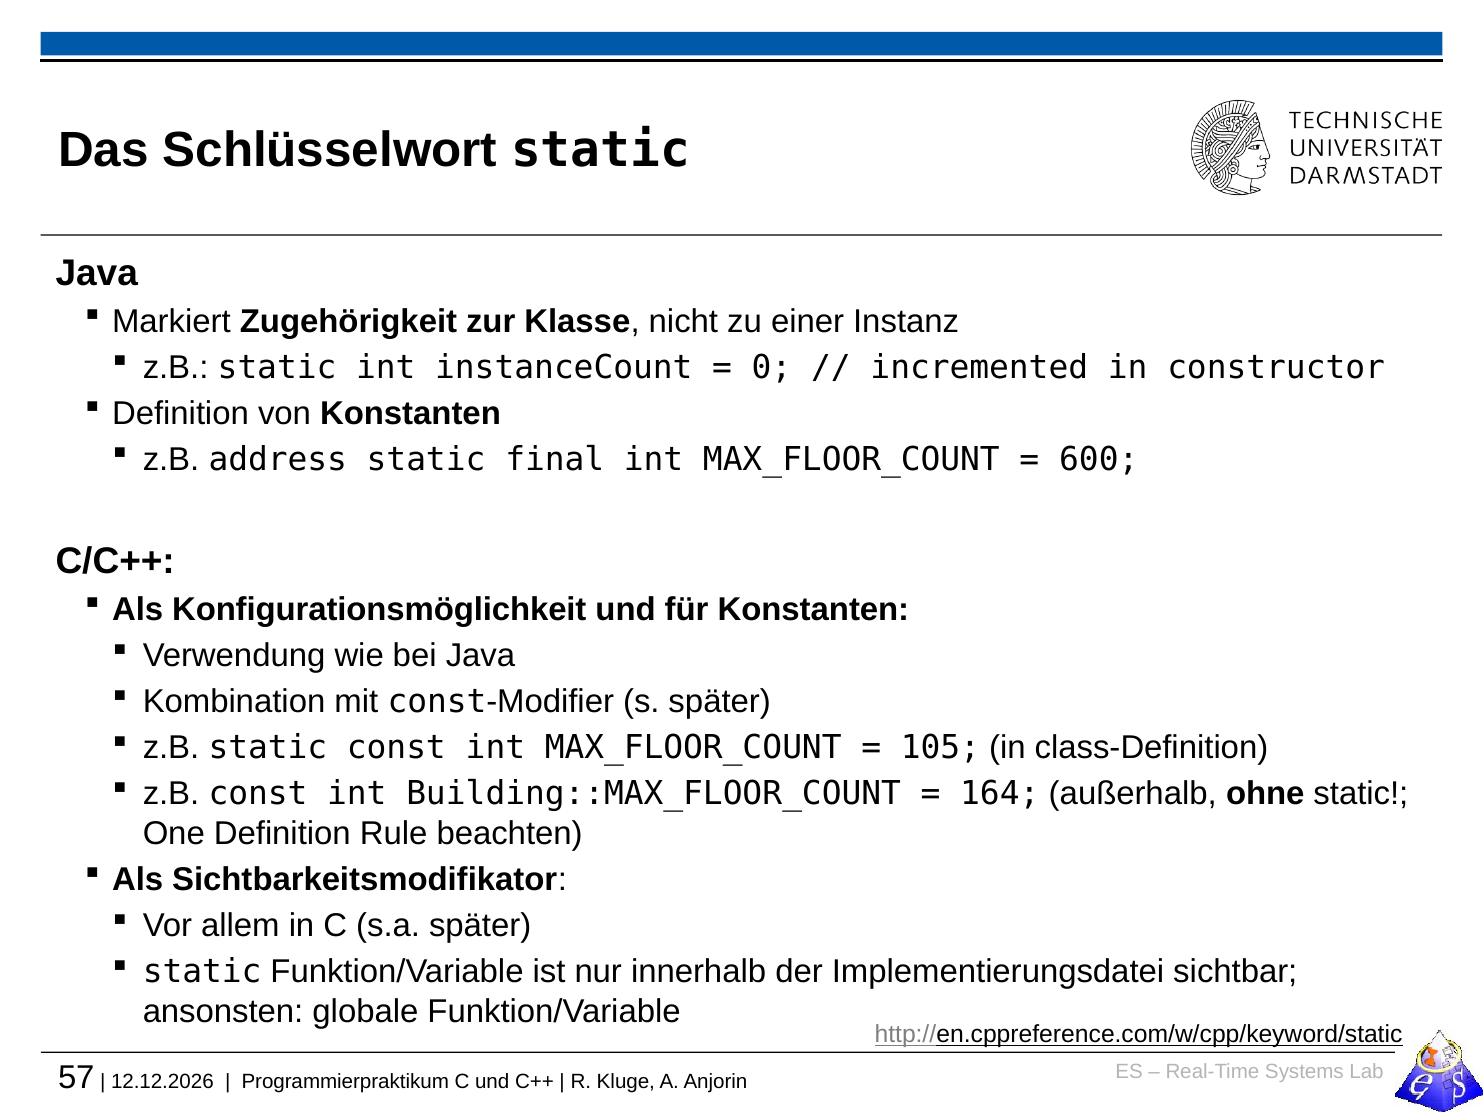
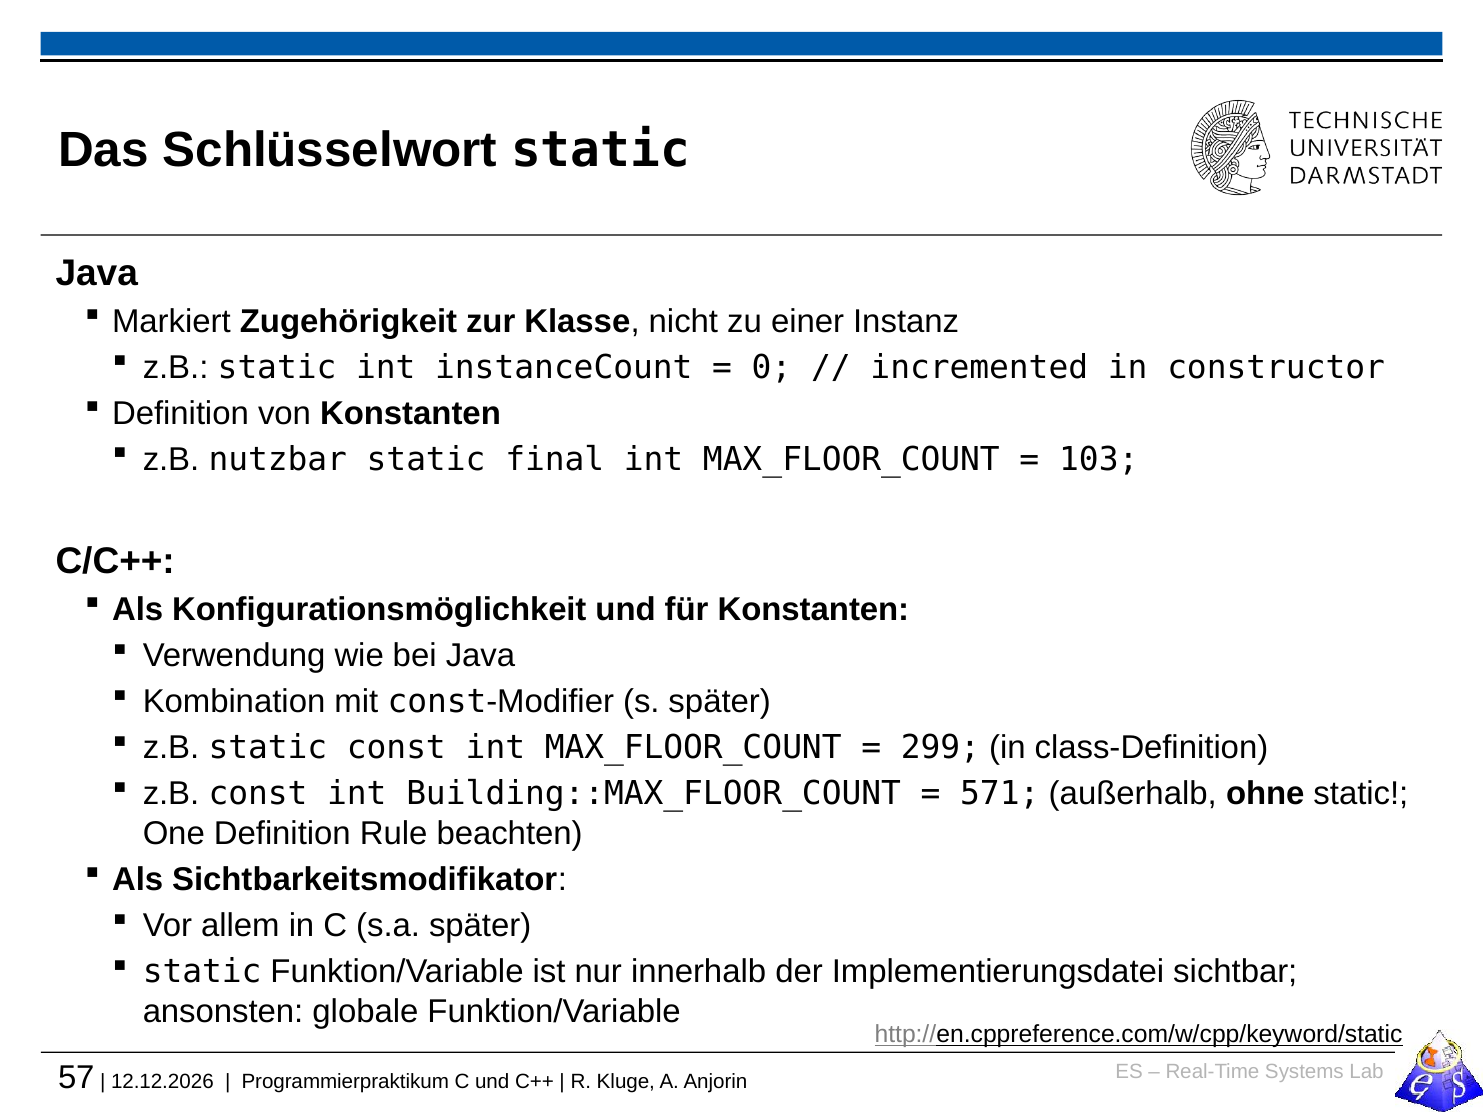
address: address -> nutzbar
600: 600 -> 103
105: 105 -> 299
164: 164 -> 571
